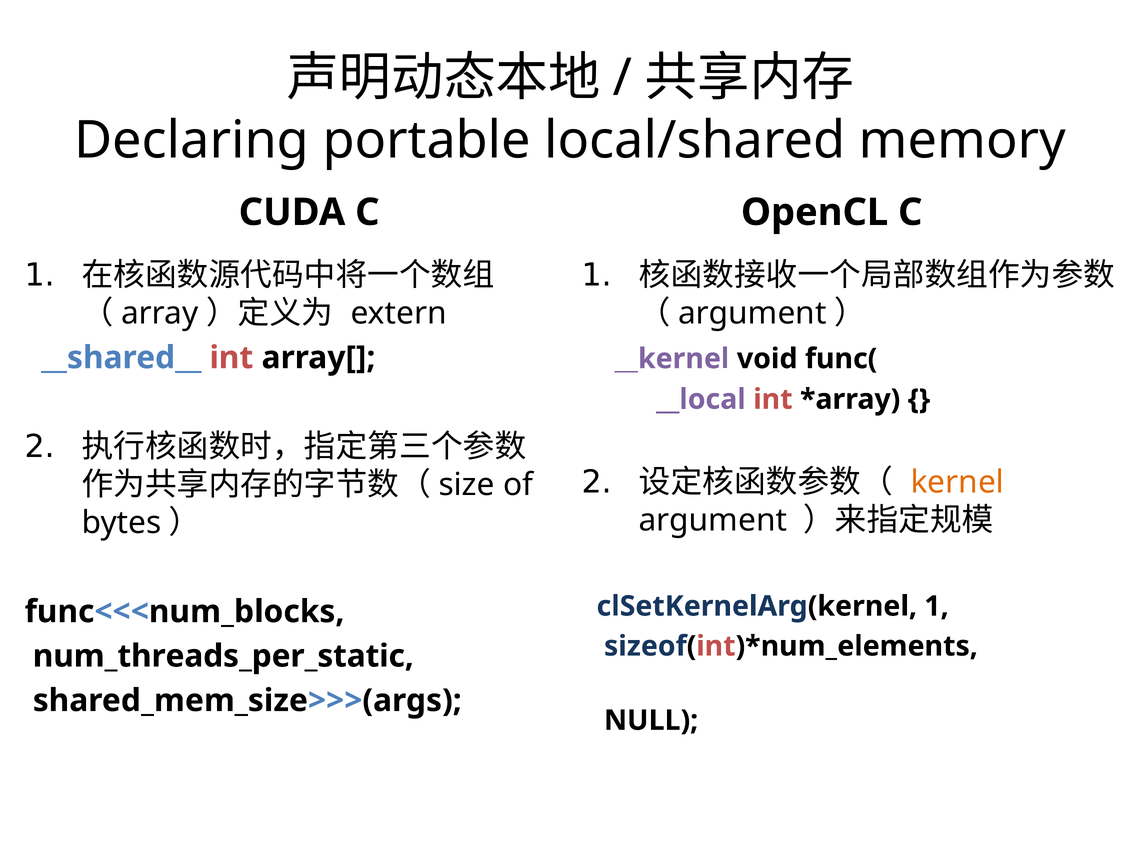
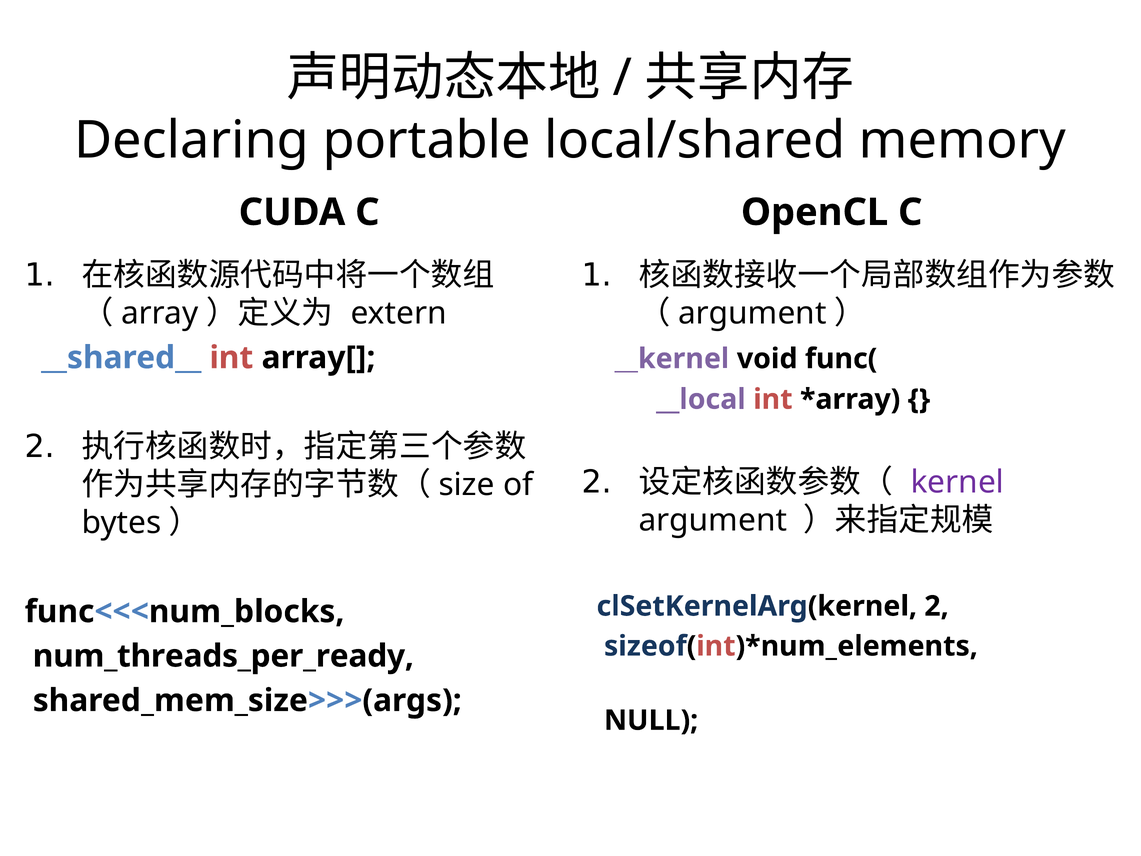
kernel colour: orange -> purple
clSetKernelArg(kernel 1: 1 -> 2
num_threads_per_static: num_threads_per_static -> num_threads_per_ready
